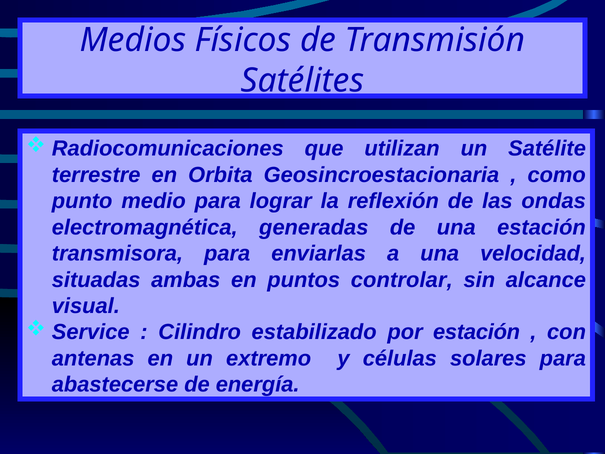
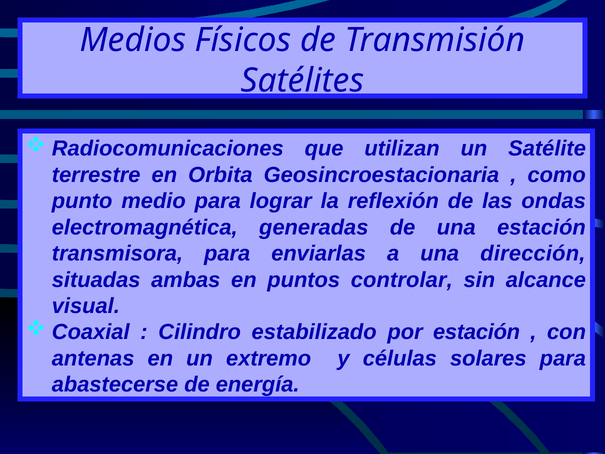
velocidad: velocidad -> dirección
Service: Service -> Coaxial
